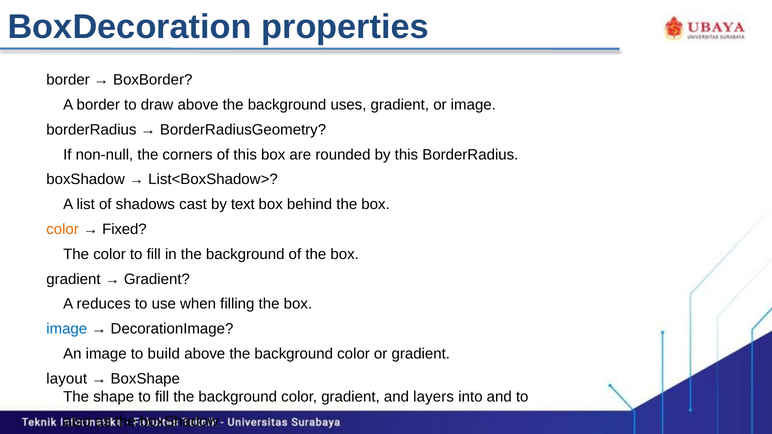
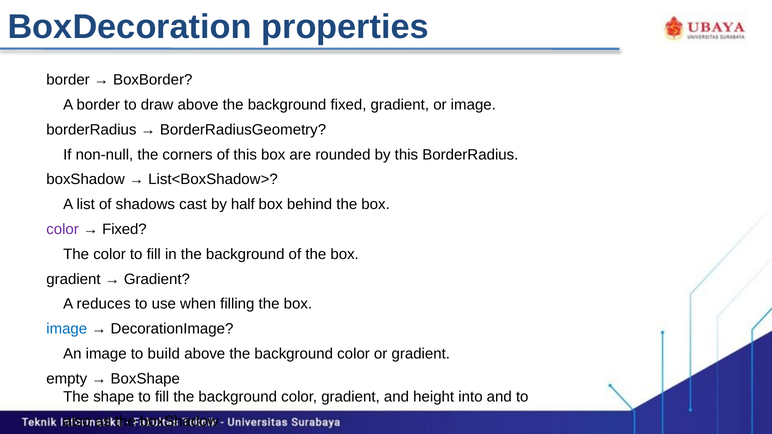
background uses: uses -> fixed
text: text -> half
color at (63, 229) colour: orange -> purple
layout: layout -> empty
layers: layers -> height
